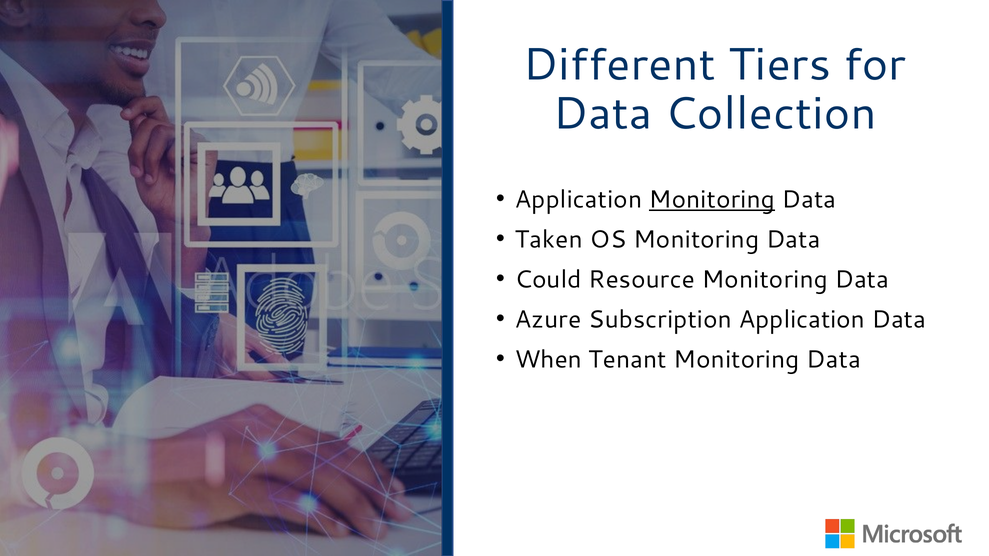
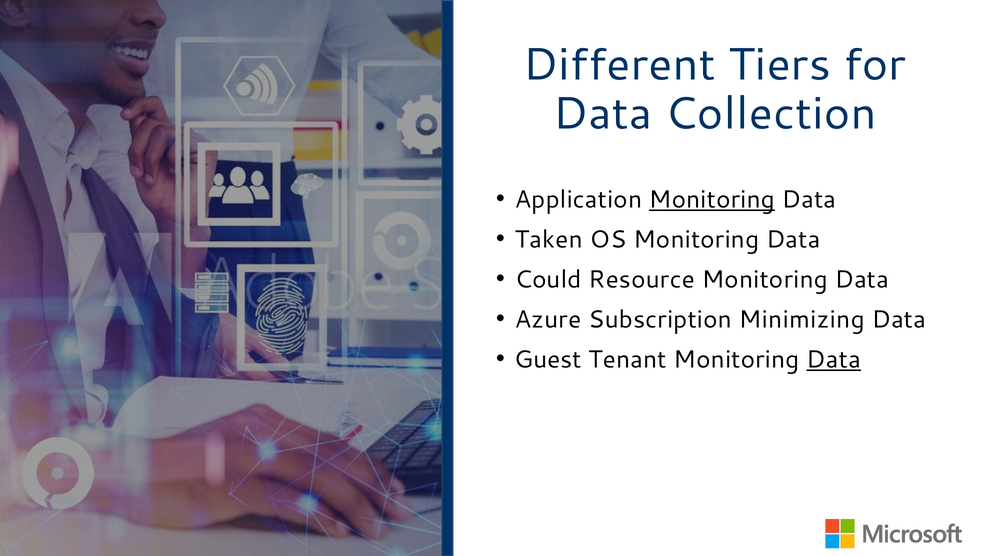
Subscription Application: Application -> Minimizing
When: When -> Guest
Data at (834, 360) underline: none -> present
